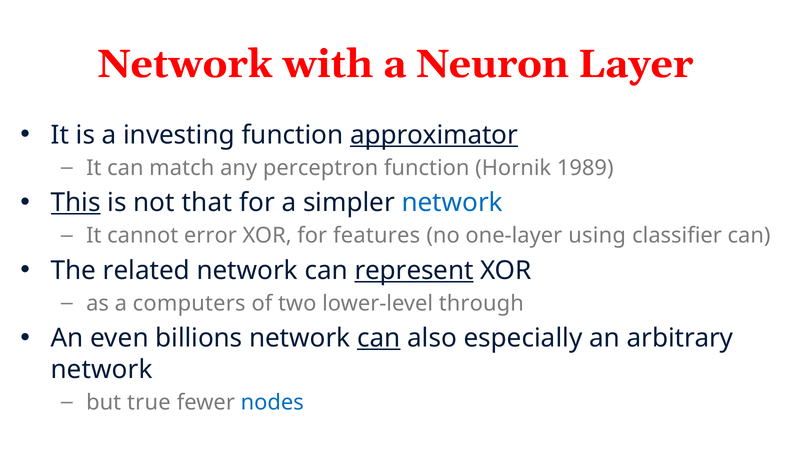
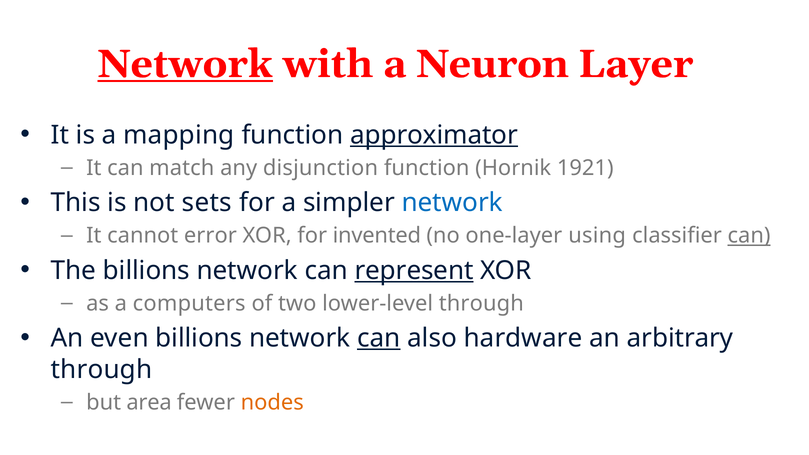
Network at (185, 64) underline: none -> present
investing: investing -> mapping
perceptron: perceptron -> disjunction
1989: 1989 -> 1921
This underline: present -> none
that: that -> sets
features: features -> invented
can at (749, 236) underline: none -> present
The related: related -> billions
especially: especially -> hardware
network at (102, 370): network -> through
true: true -> area
nodes colour: blue -> orange
